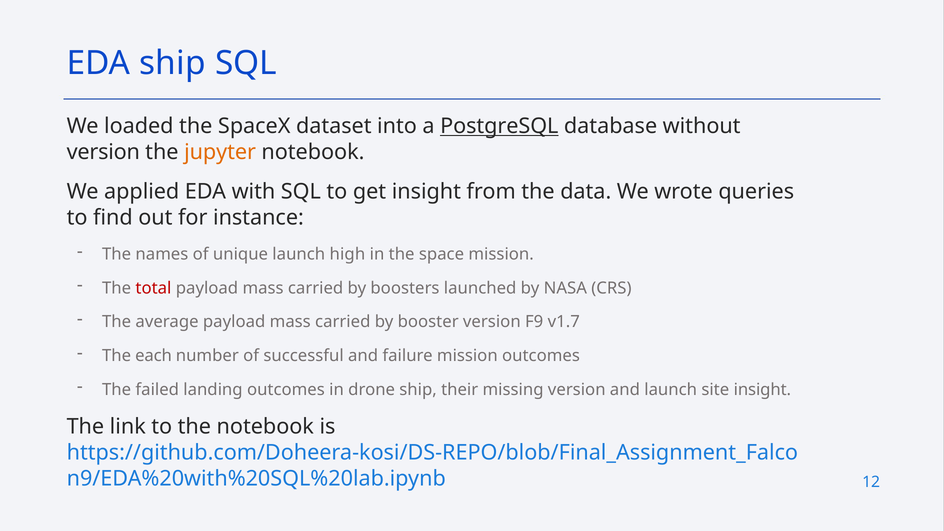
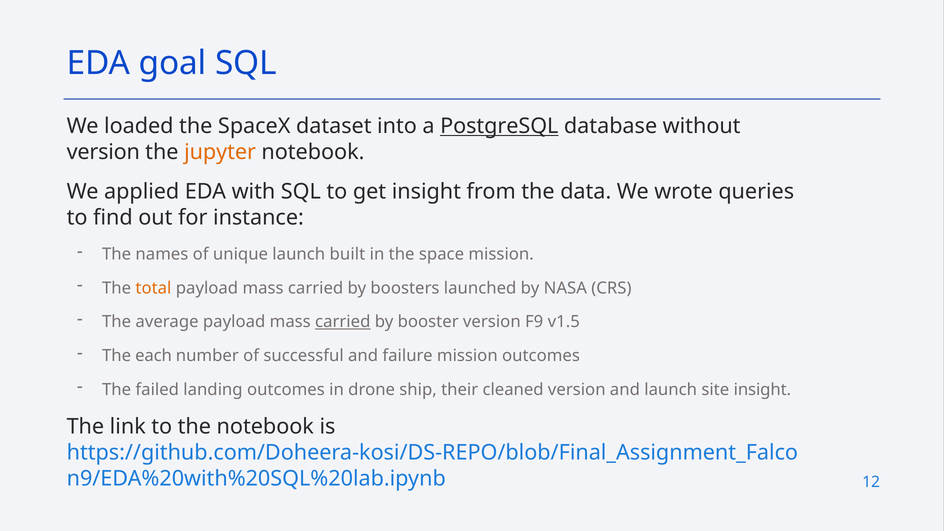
EDA ship: ship -> goal
high: high -> built
total colour: red -> orange
carried at (343, 322) underline: none -> present
v1.7: v1.7 -> v1.5
missing: missing -> cleaned
